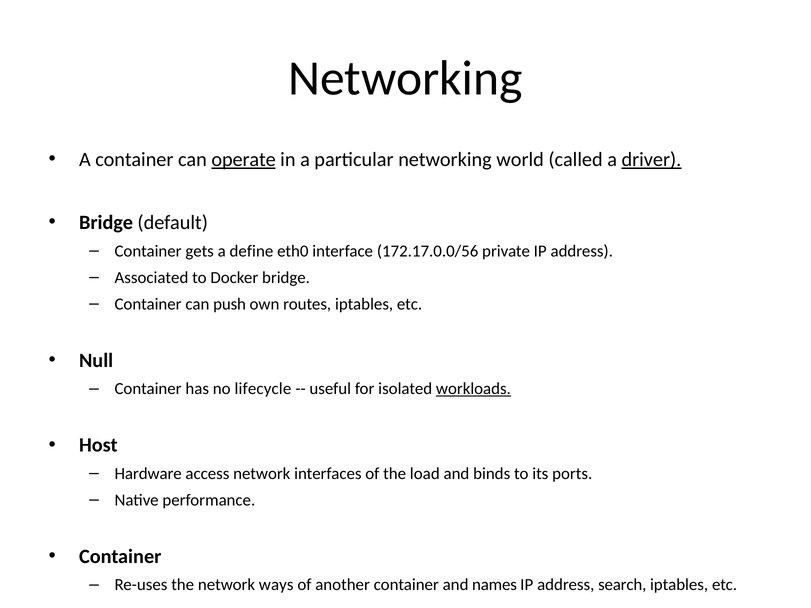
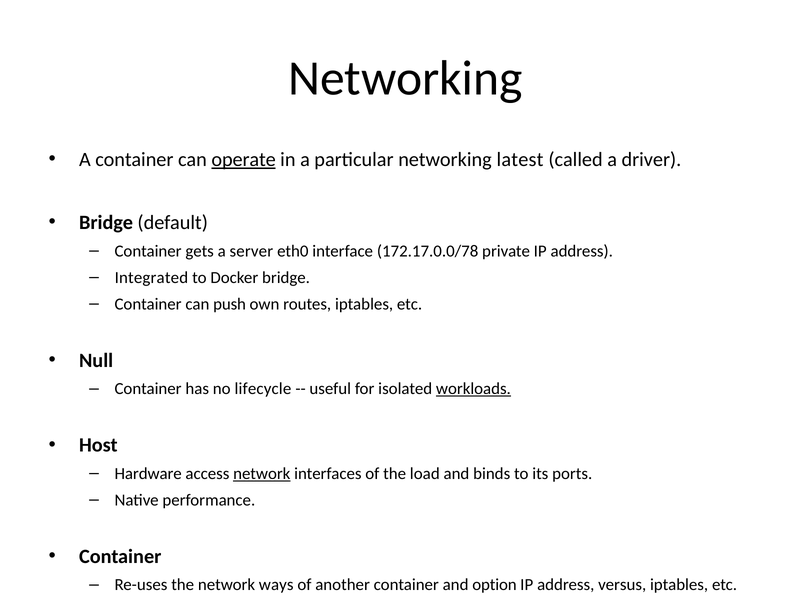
world: world -> latest
driver underline: present -> none
define: define -> server
172.17.0.0/56: 172.17.0.0/56 -> 172.17.0.0/78
Associated: Associated -> Integrated
network at (262, 474) underline: none -> present
names: names -> option
search: search -> versus
